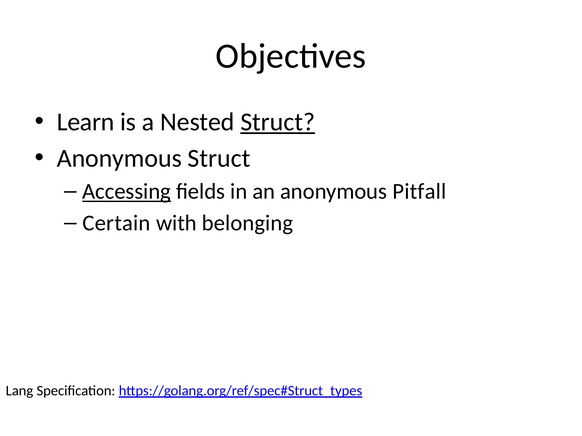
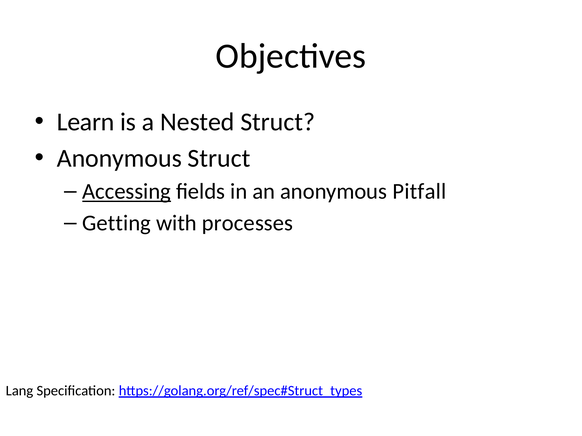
Struct at (278, 122) underline: present -> none
Certain: Certain -> Getting
belonging: belonging -> processes
